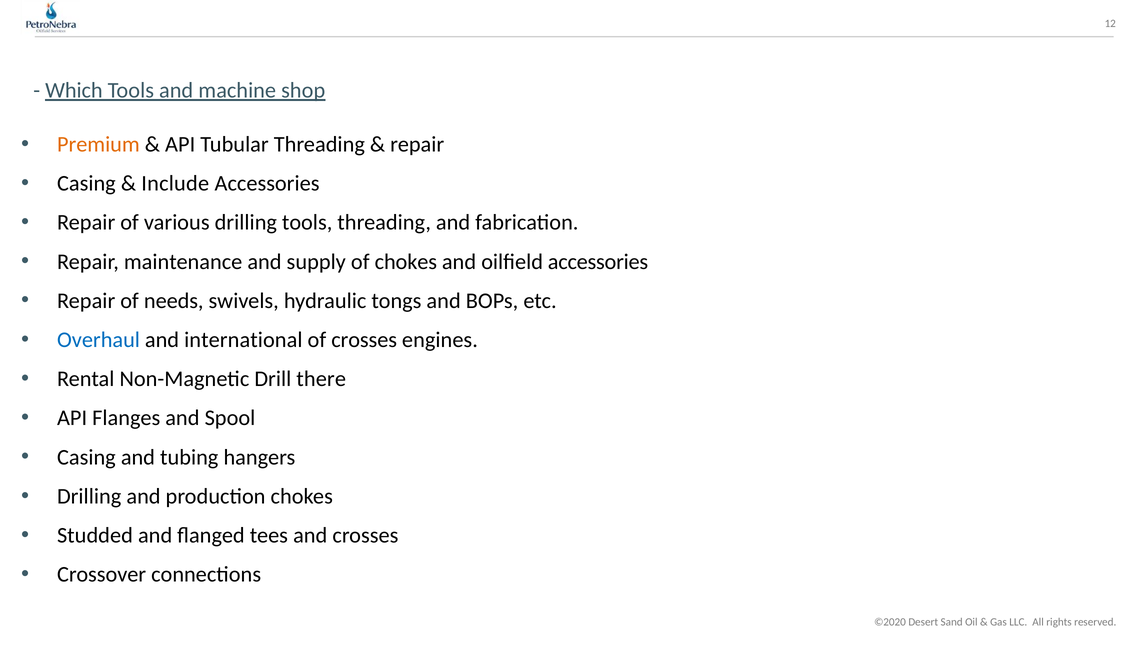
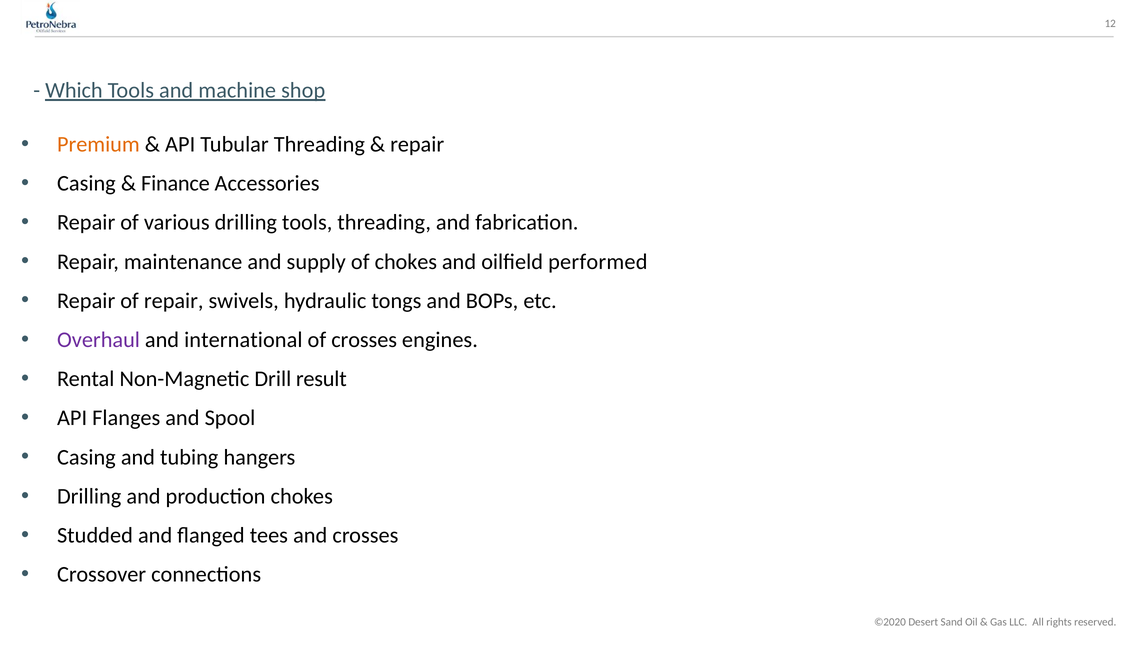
Include: Include -> Finance
oilfield accessories: accessories -> performed
of needs: needs -> repair
Overhaul colour: blue -> purple
there: there -> result
